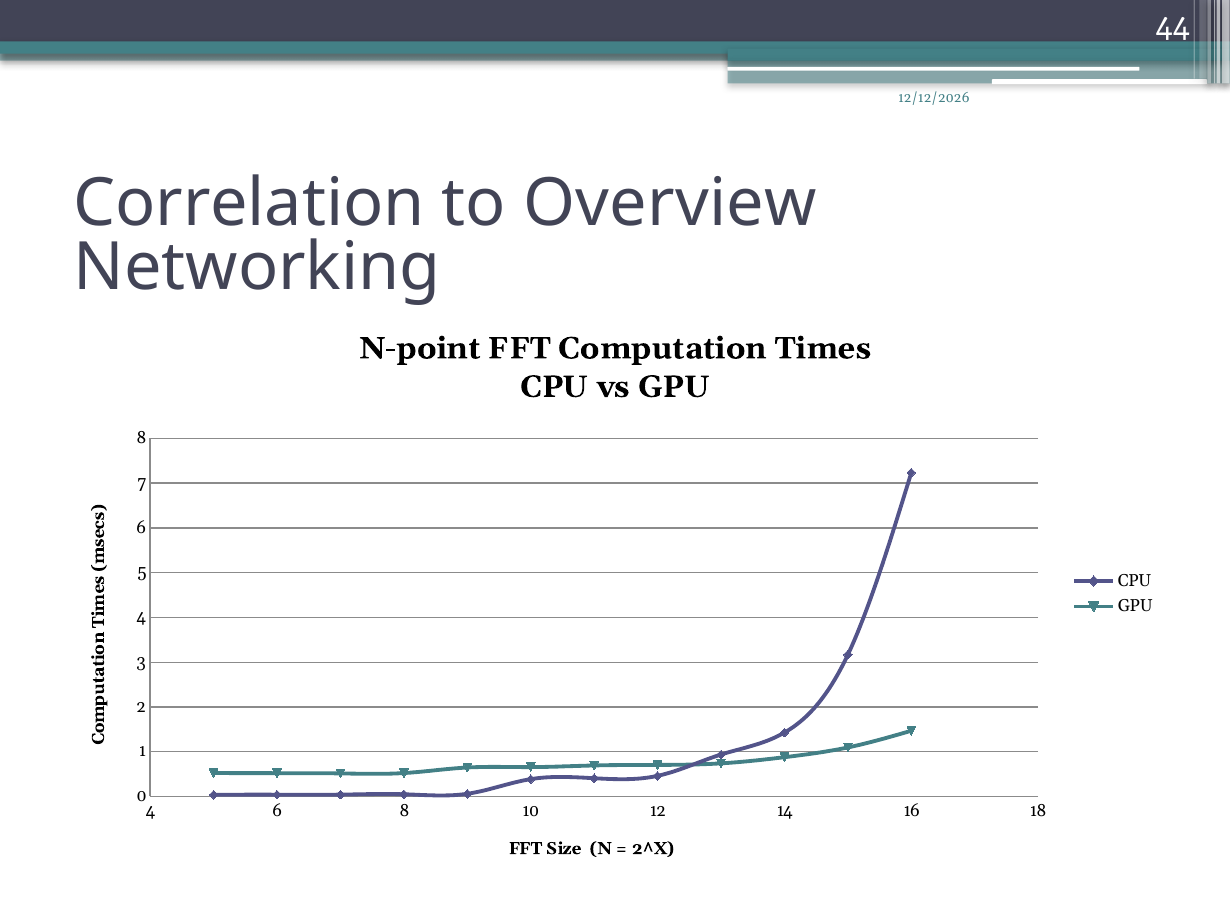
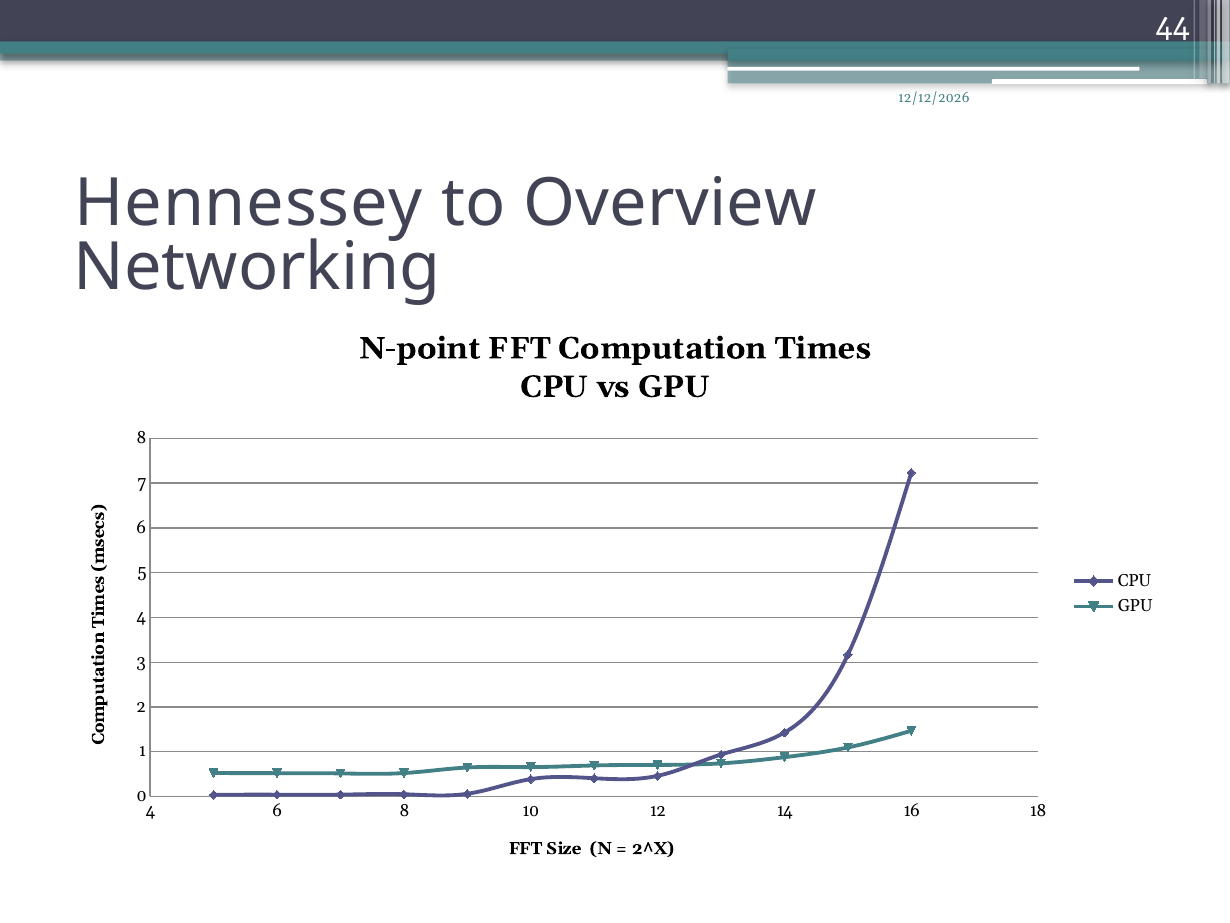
Correlation: Correlation -> Hennessey
